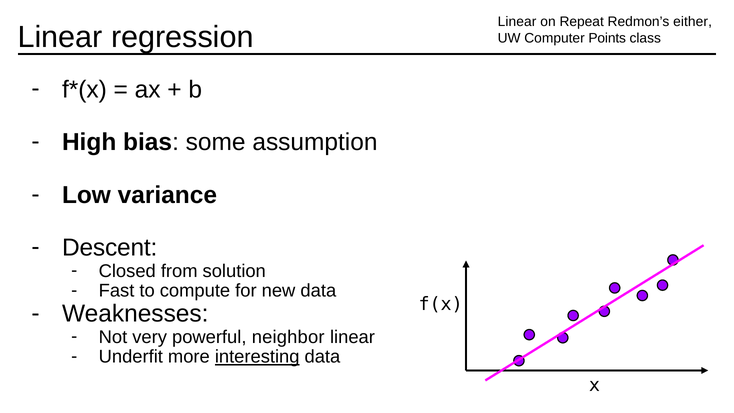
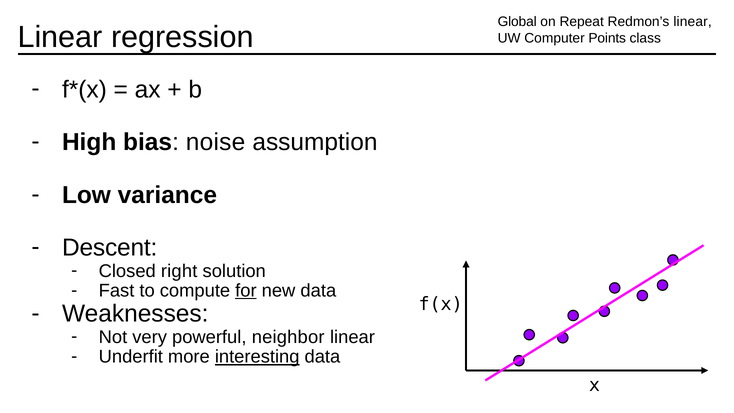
Linear at (517, 22): Linear -> Global
Redmon’s either: either -> linear
some: some -> noise
from: from -> right
for underline: none -> present
